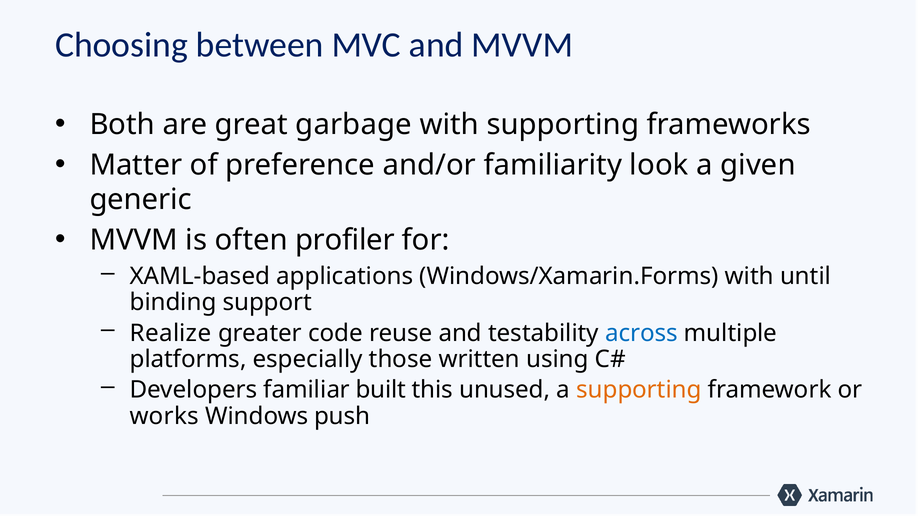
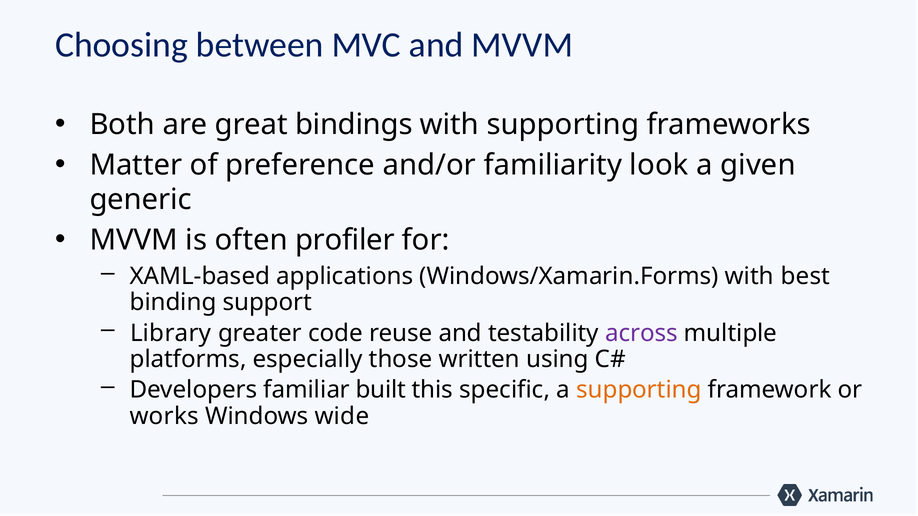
garbage: garbage -> bindings
until: until -> best
Realize: Realize -> Library
across colour: blue -> purple
unused: unused -> specific
push: push -> wide
